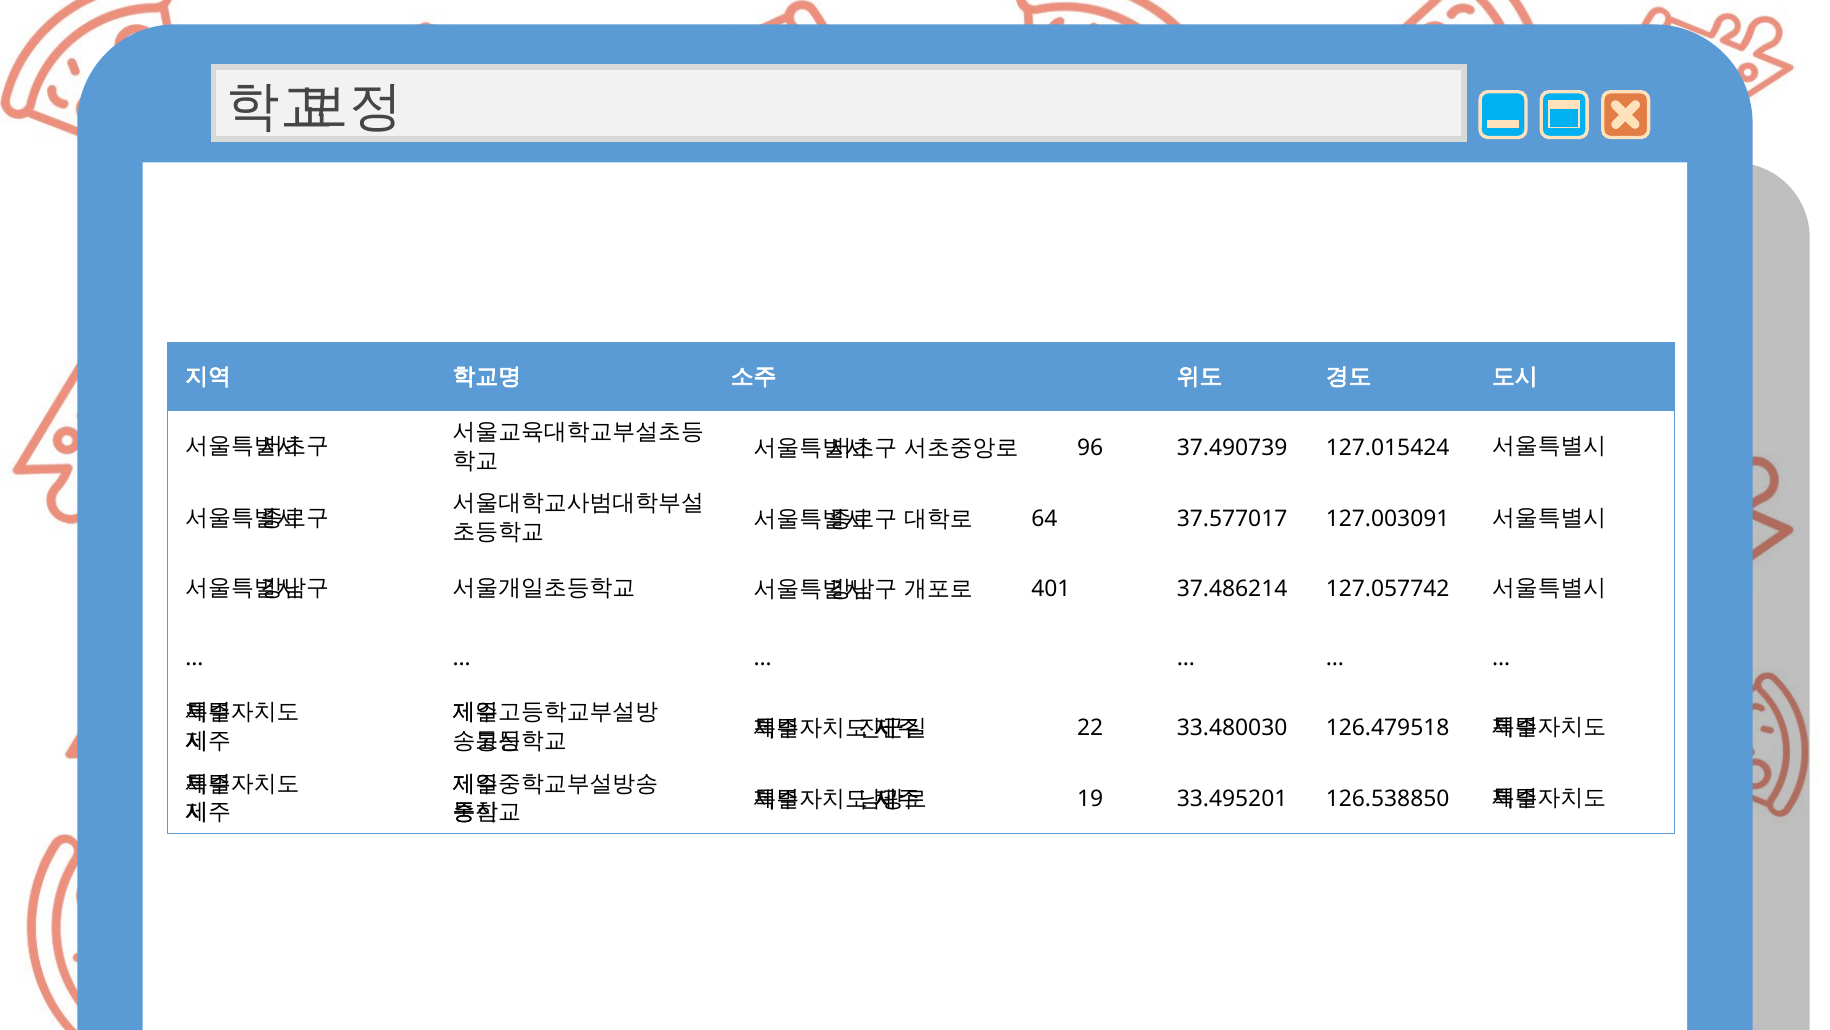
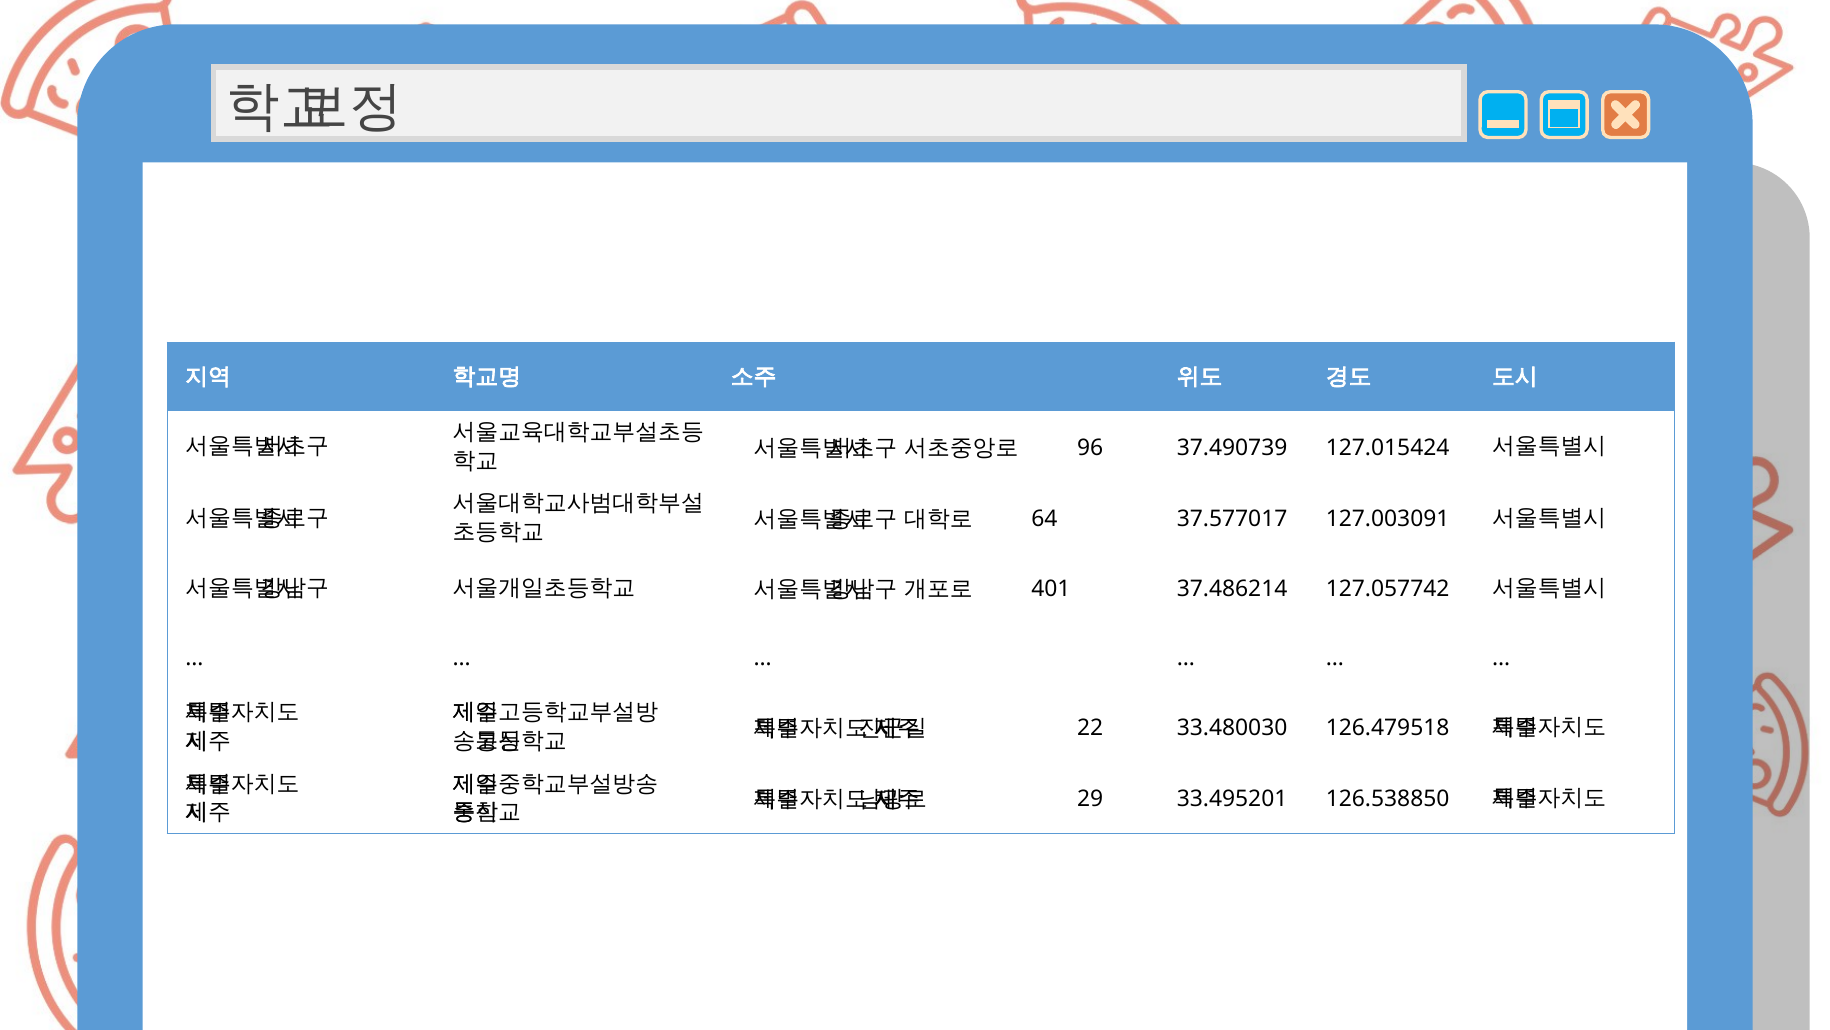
19: 19 -> 29
